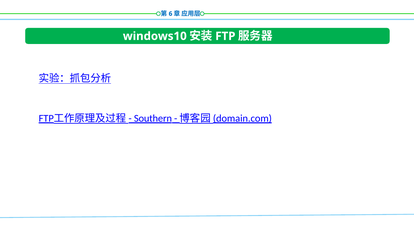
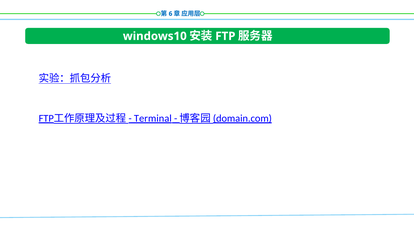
Southern: Southern -> Terminal
